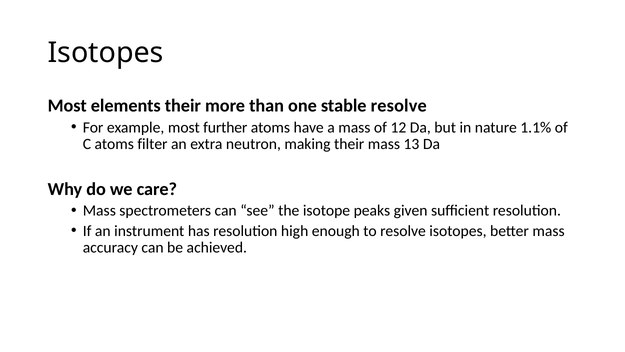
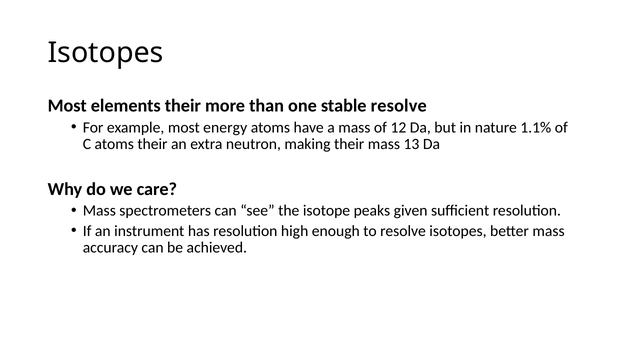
further: further -> energy
atoms filter: filter -> their
